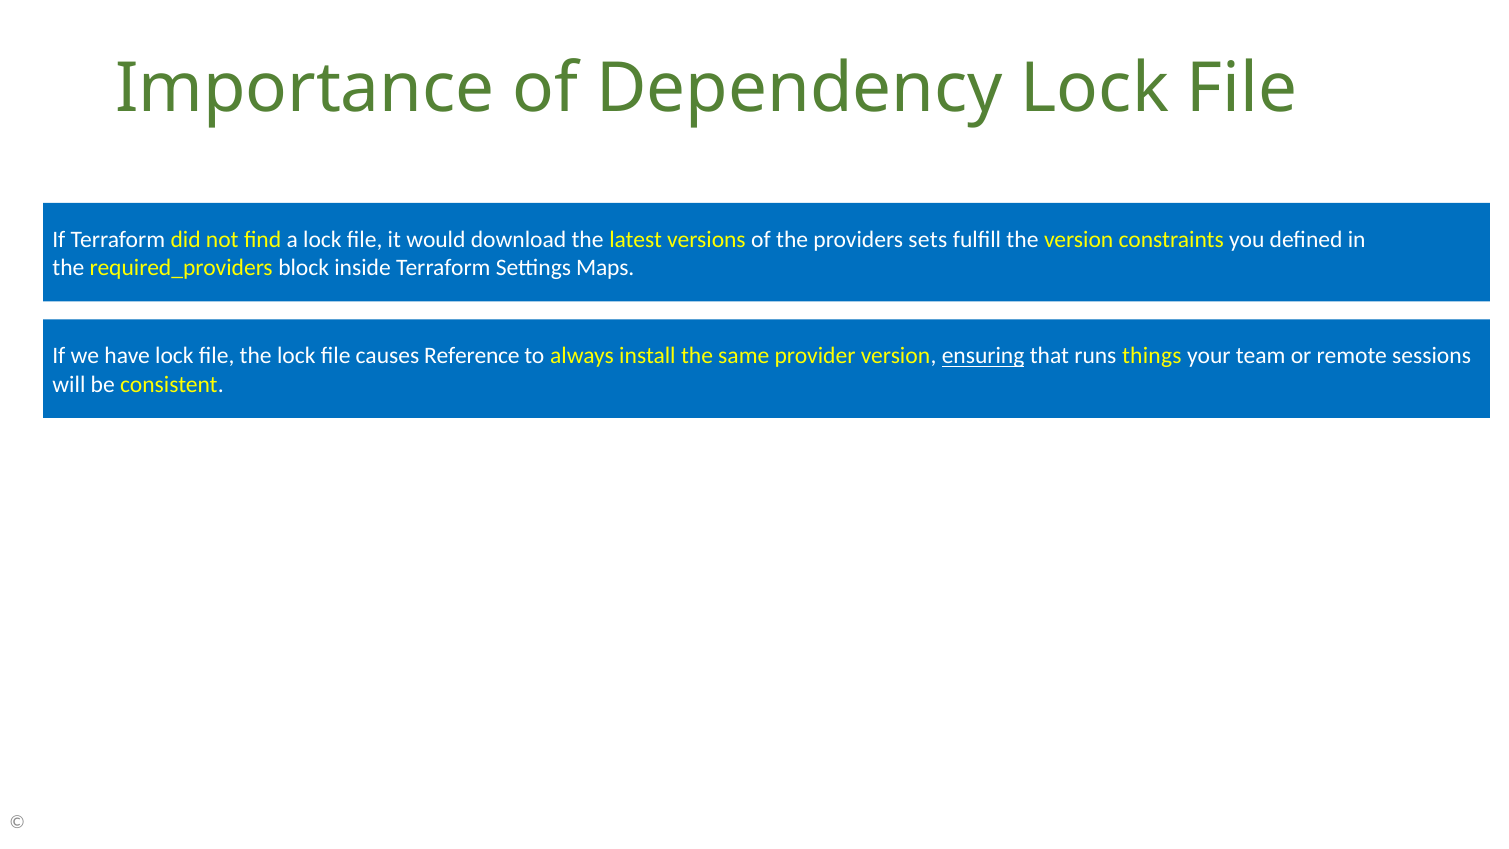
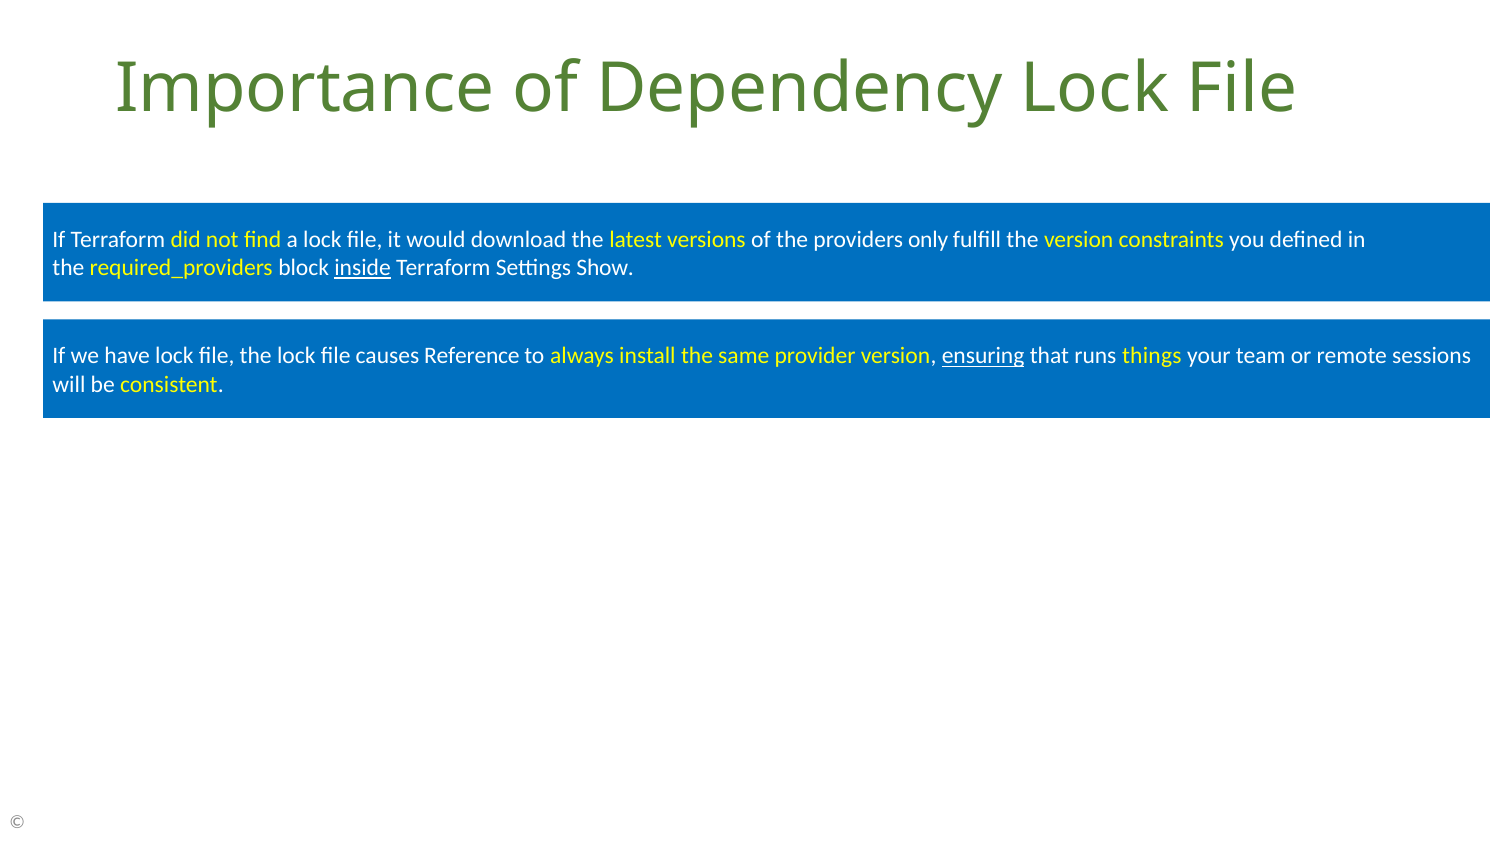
sets: sets -> only
inside underline: none -> present
Maps: Maps -> Show
